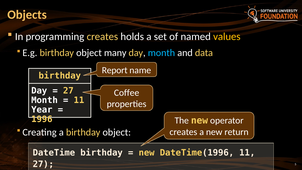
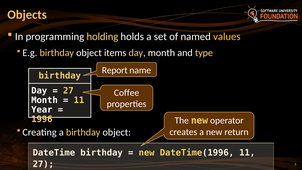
programming creates: creates -> holding
many: many -> items
month at (161, 53) colour: light blue -> white
data: data -> type
